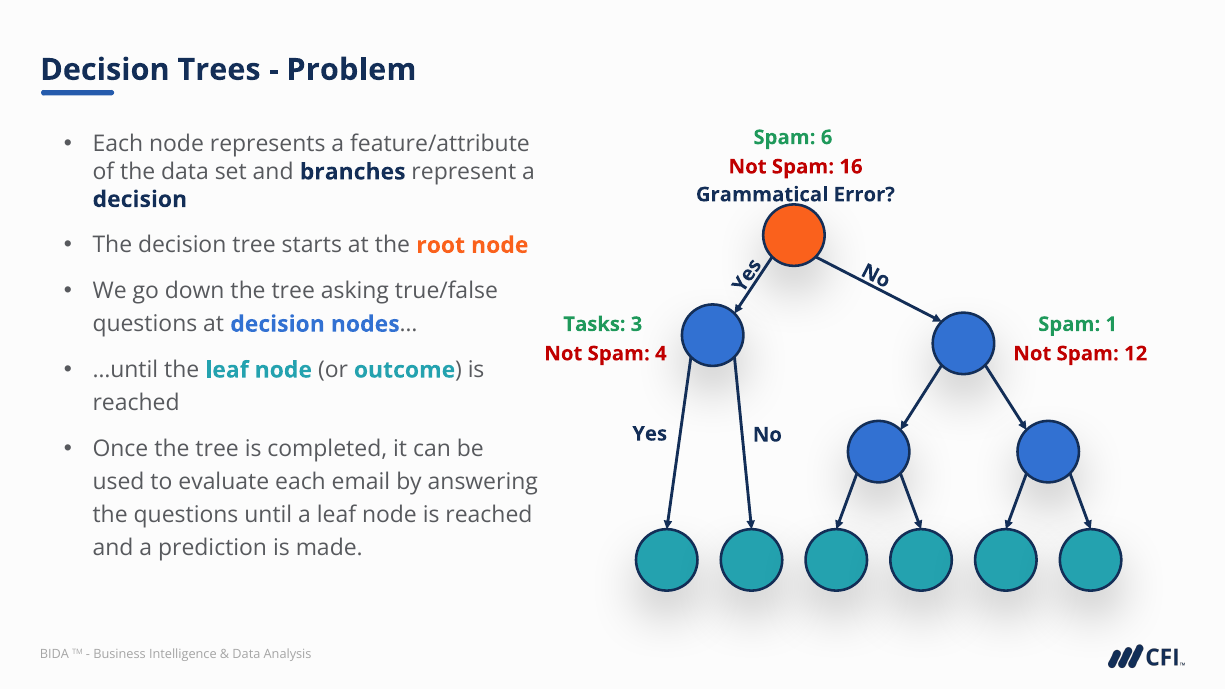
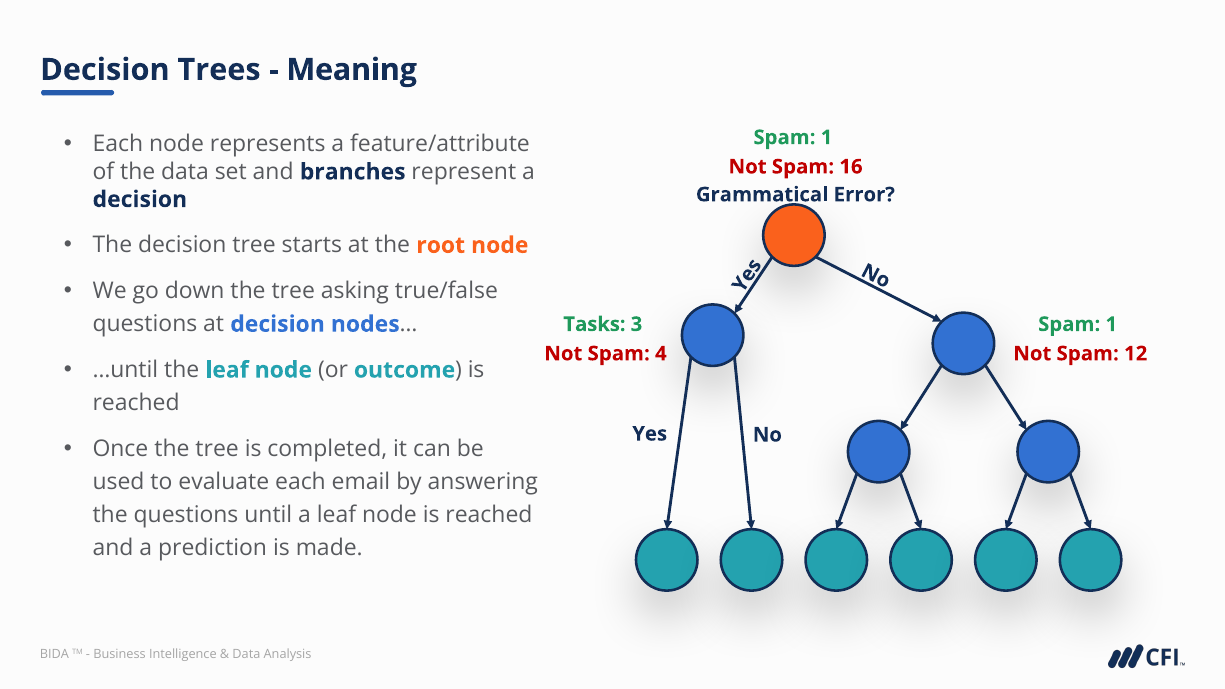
Problem: Problem -> Meaning
6 at (827, 137): 6 -> 1
